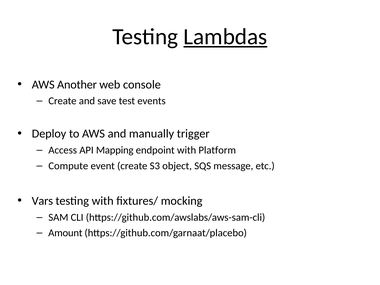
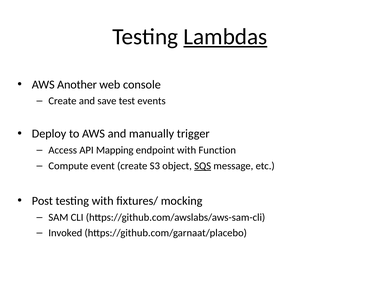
Platform: Platform -> Function
SQS underline: none -> present
Vars: Vars -> Post
Amount: Amount -> Invoked
